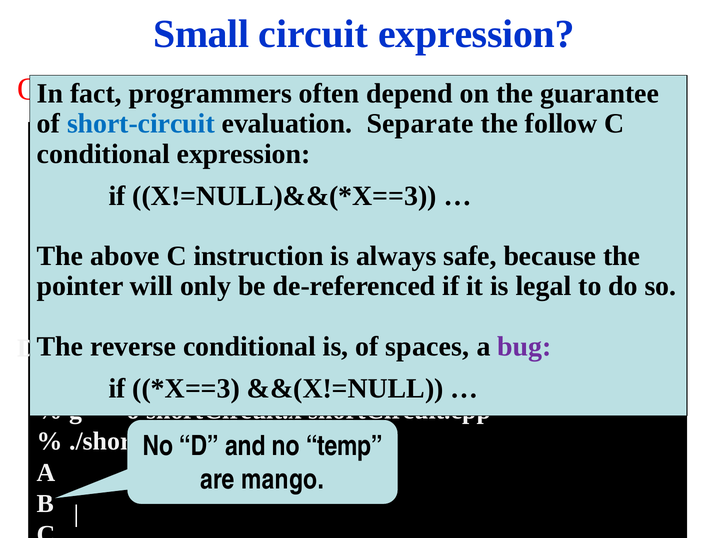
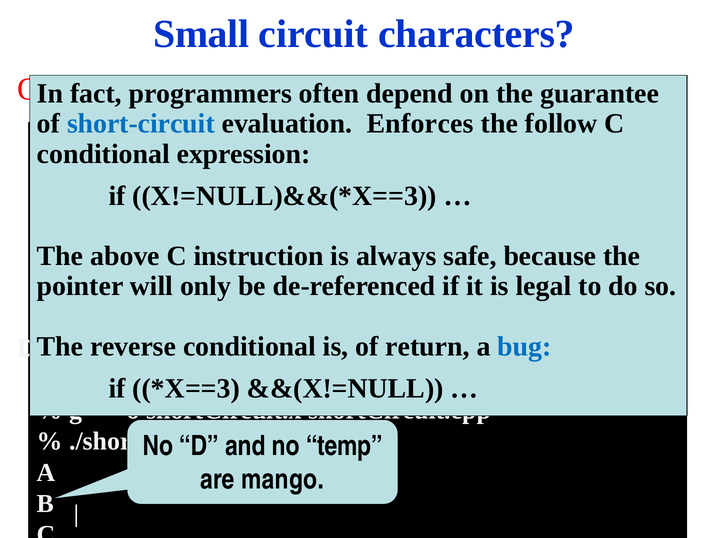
circuit expression: expression -> characters
Separate: Separate -> Enforces
of spaces: spaces -> return
bug colour: purple -> blue
